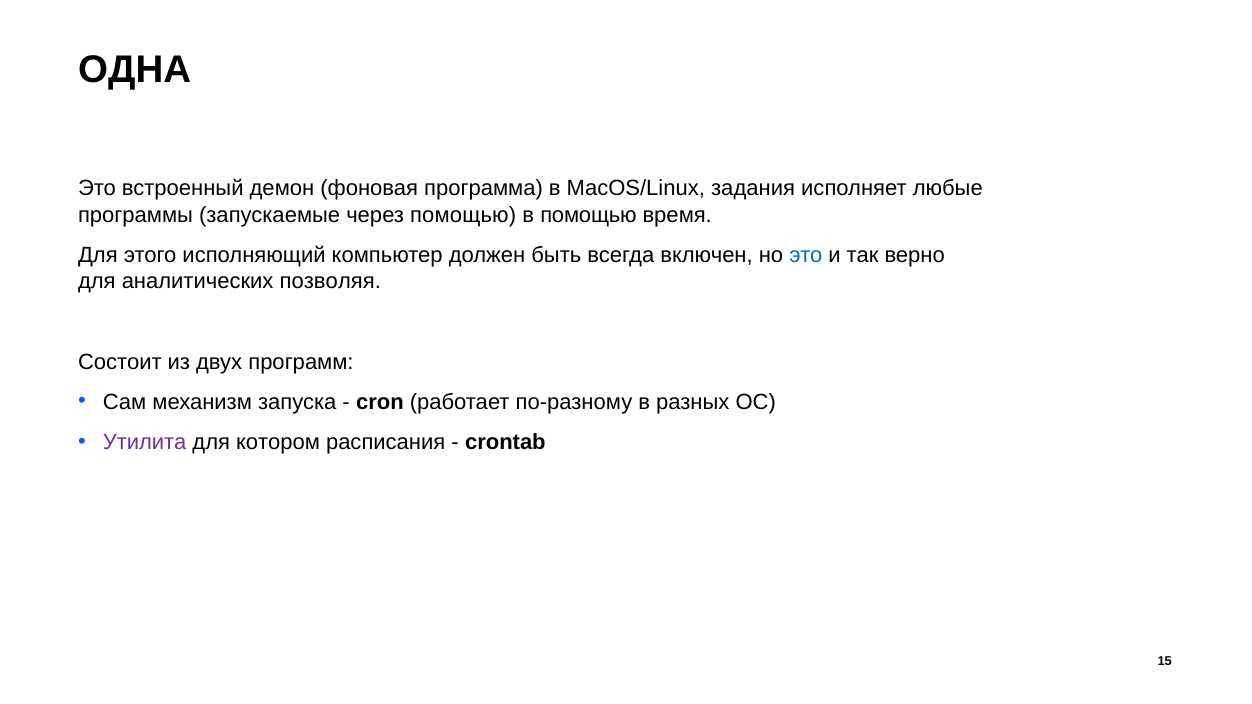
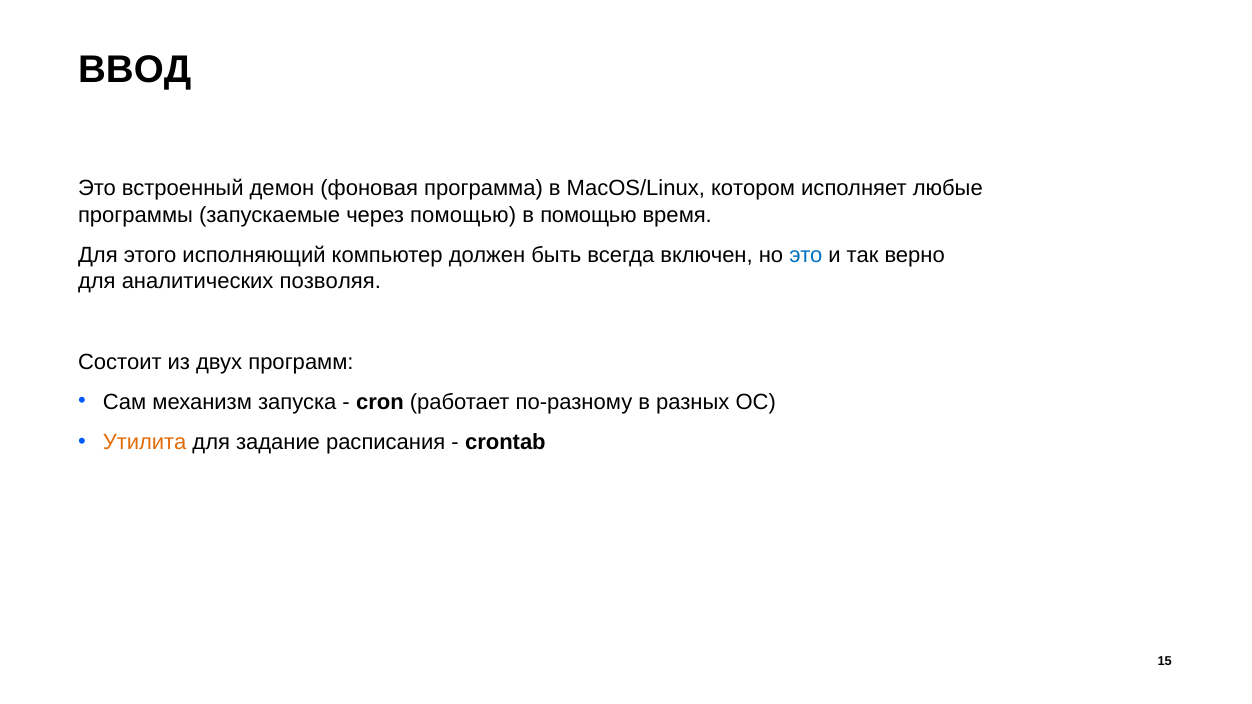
ОДНА: ОДНА -> ВВОД
задания: задания -> котором
Утилита colour: purple -> orange
котором: котором -> задание
